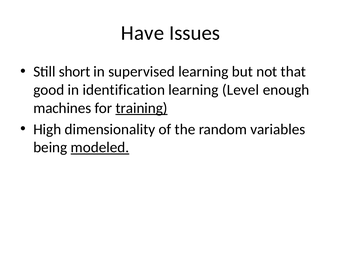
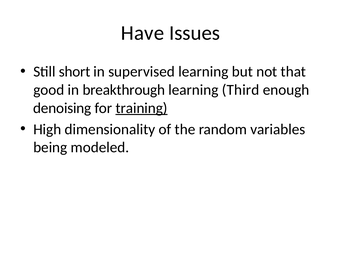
identification: identification -> breakthrough
Level: Level -> Third
machines: machines -> denoising
modeled underline: present -> none
